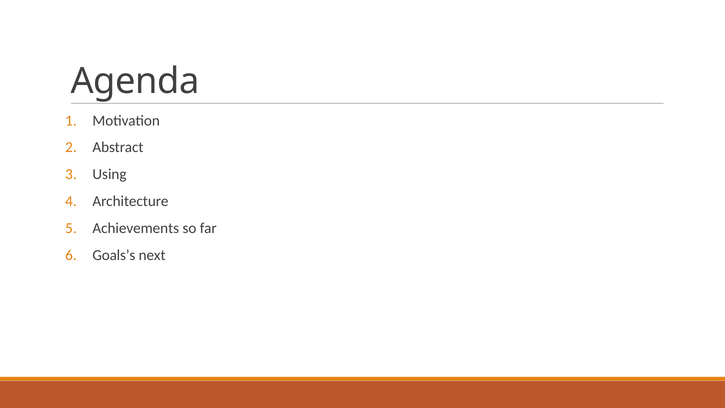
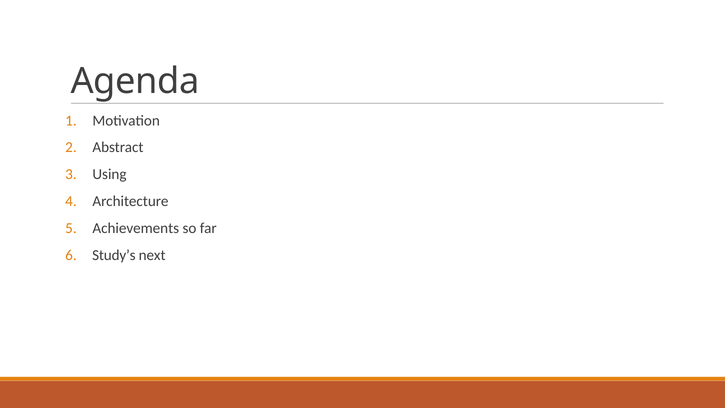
Goals’s: Goals’s -> Study’s
